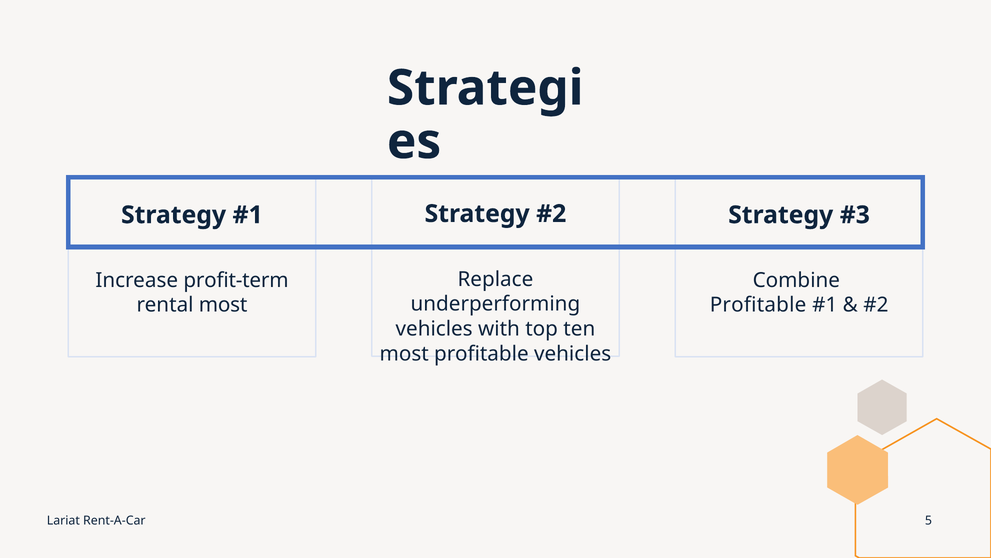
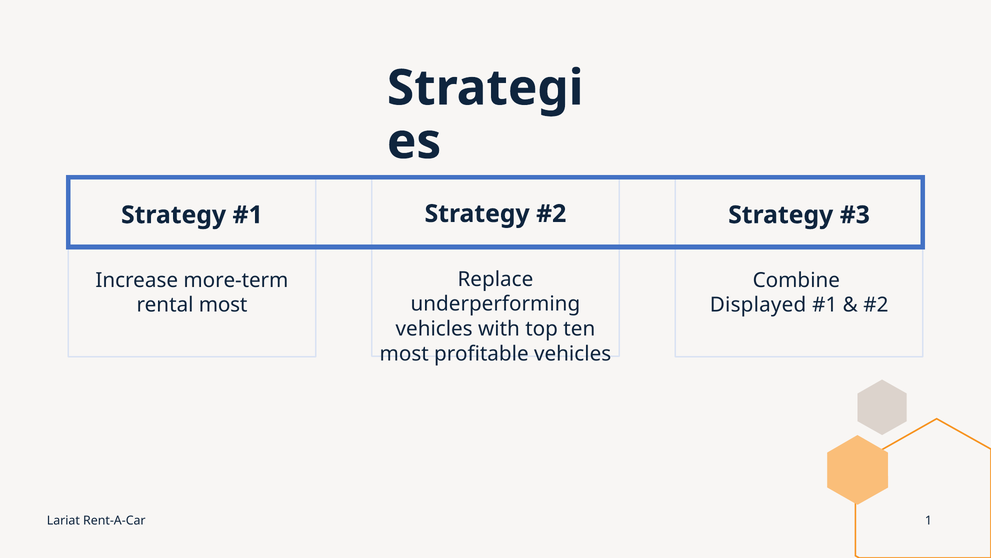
profit-term: profit-term -> more-term
Profitable at (758, 305): Profitable -> Displayed
5: 5 -> 1
